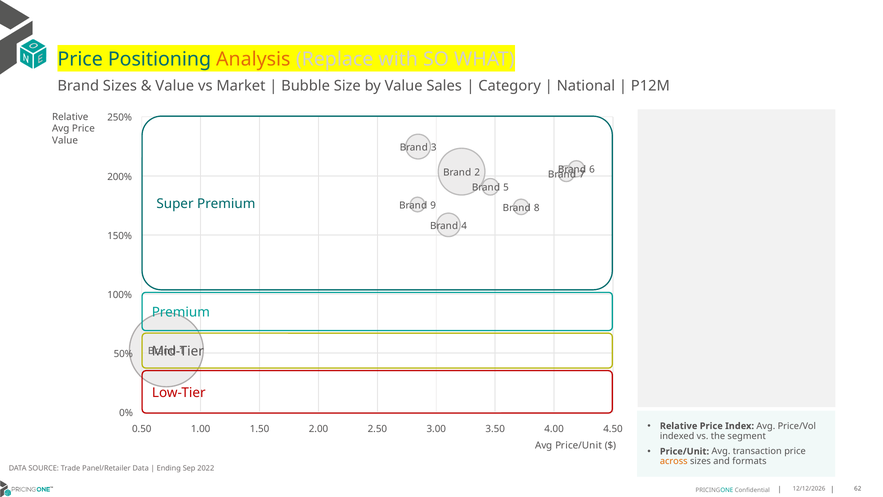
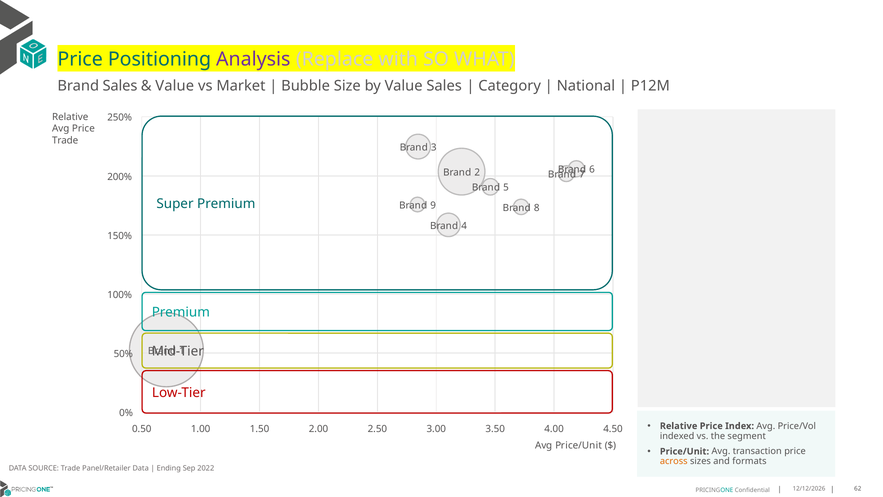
Analysis colour: orange -> purple
Brand Sizes: Sizes -> Sales
Value at (65, 140): Value -> Trade
